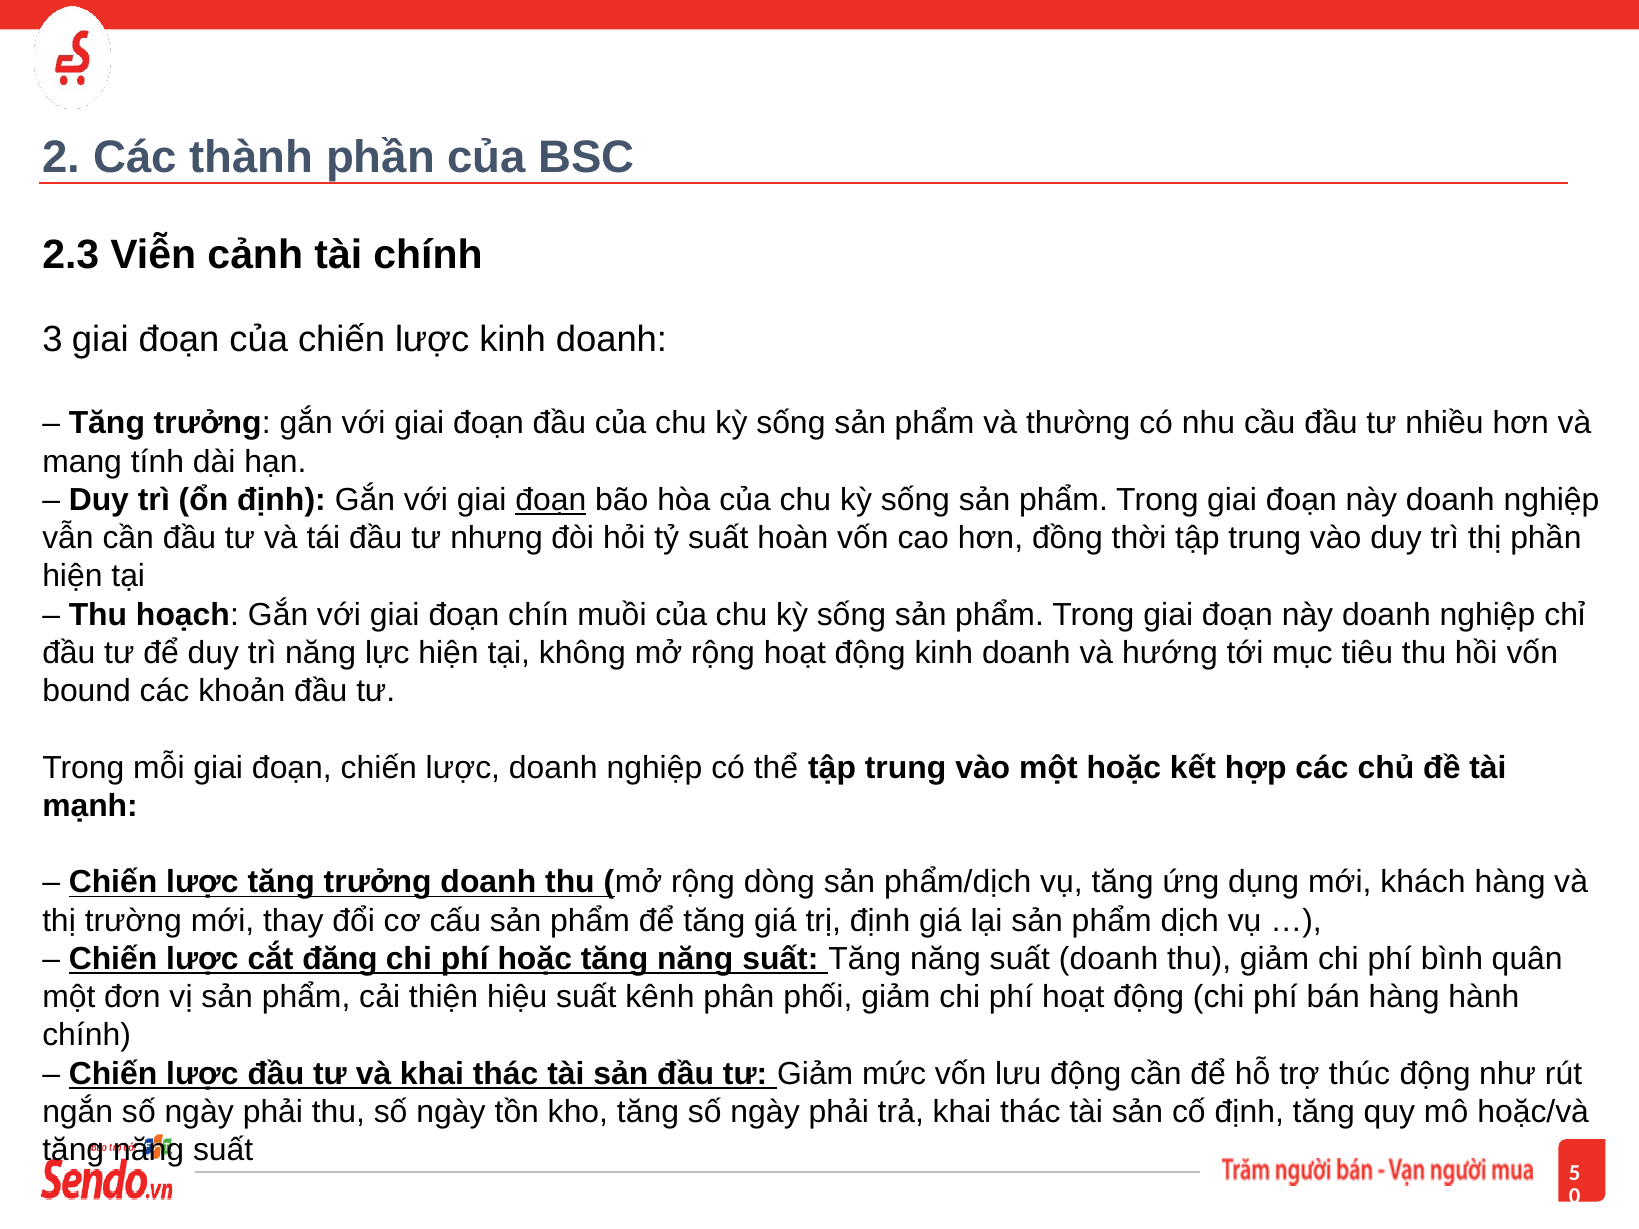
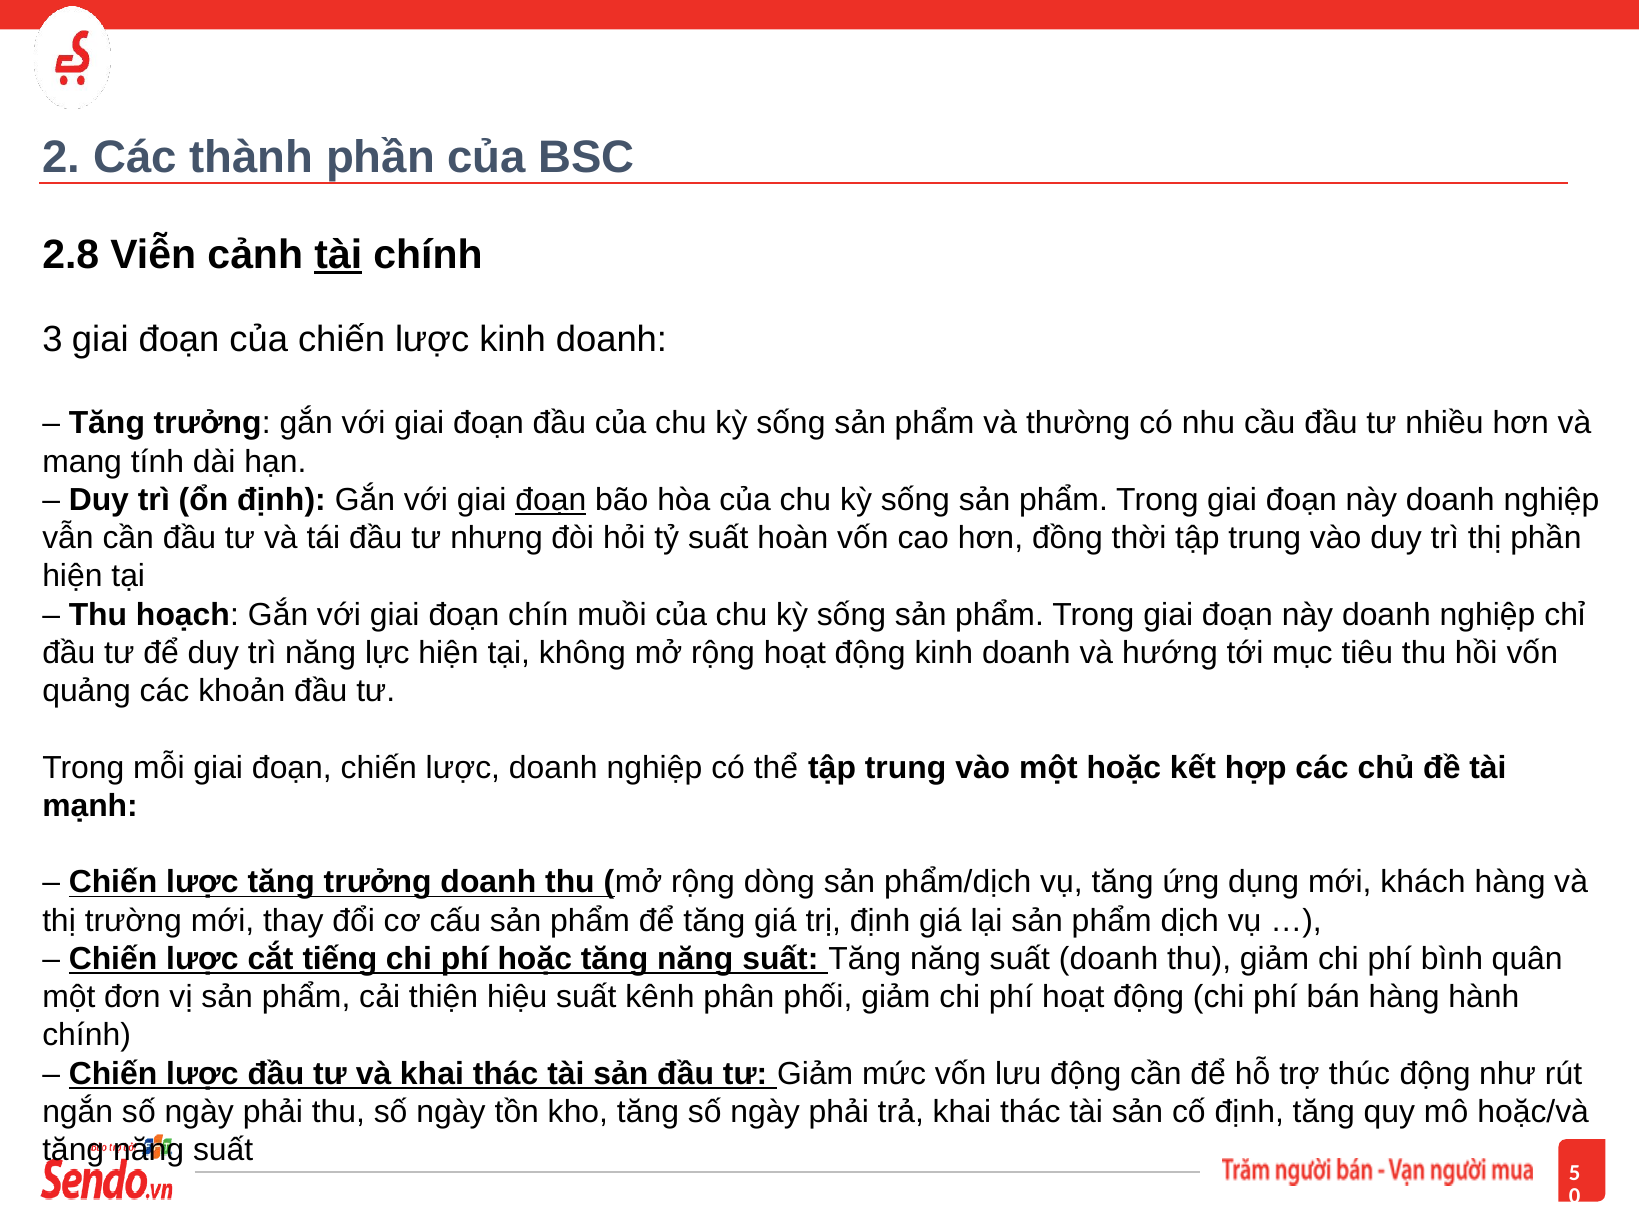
2.3: 2.3 -> 2.8
tài at (338, 255) underline: none -> present
bound: bound -> quảng
đăng: đăng -> tiếng
